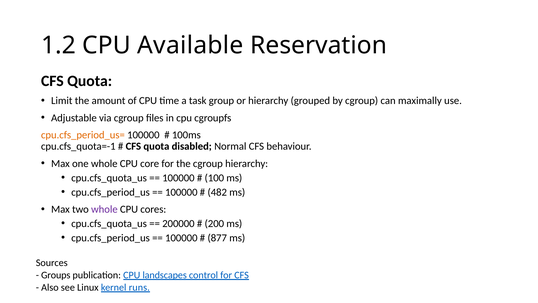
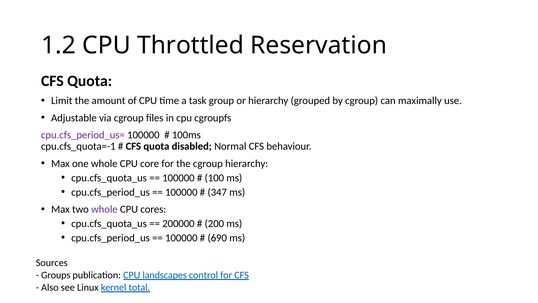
Available: Available -> Throttled
cpu.cfs_period_us= colour: orange -> purple
482: 482 -> 347
877: 877 -> 690
runs: runs -> total
